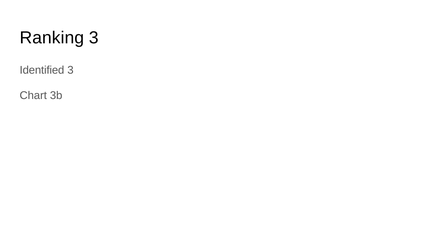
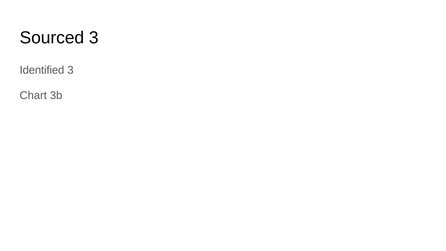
Ranking: Ranking -> Sourced
